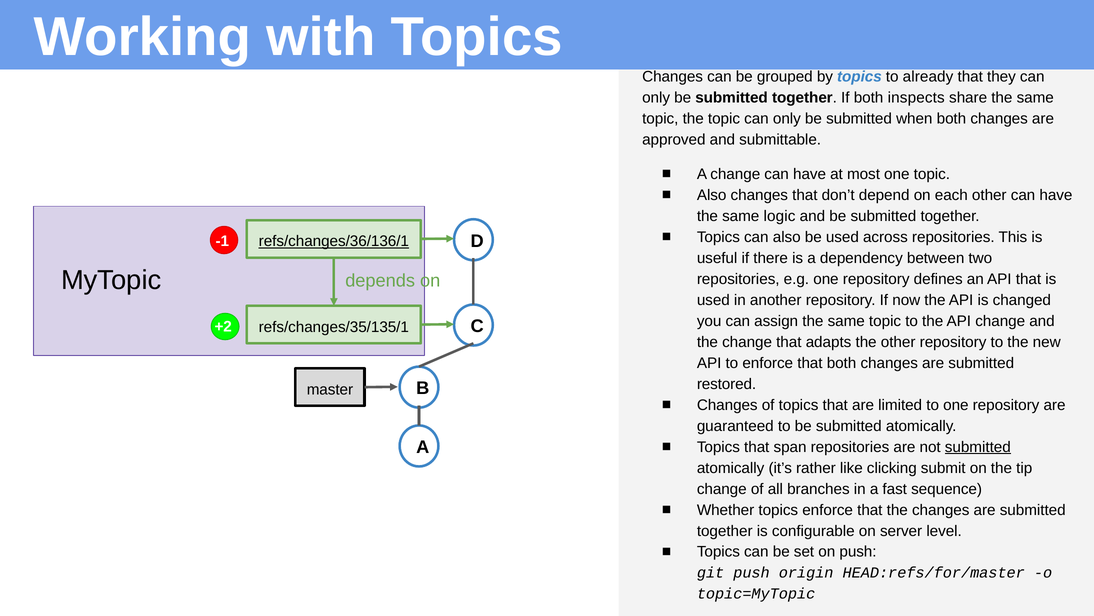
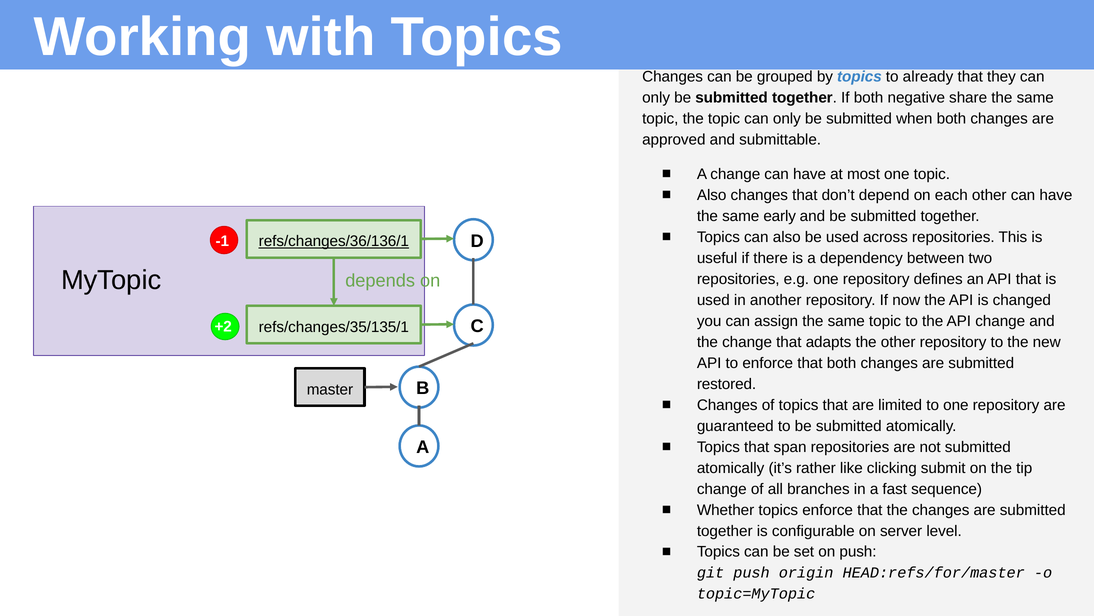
inspects: inspects -> negative
logic: logic -> early
submitted at (978, 447) underline: present -> none
